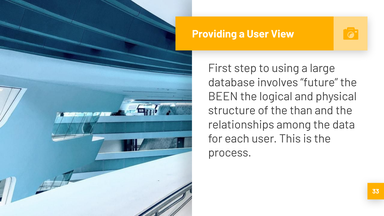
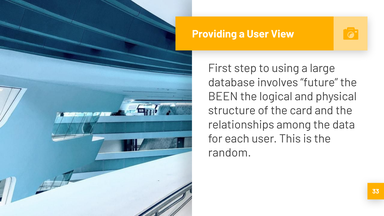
than: than -> card
process: process -> random
